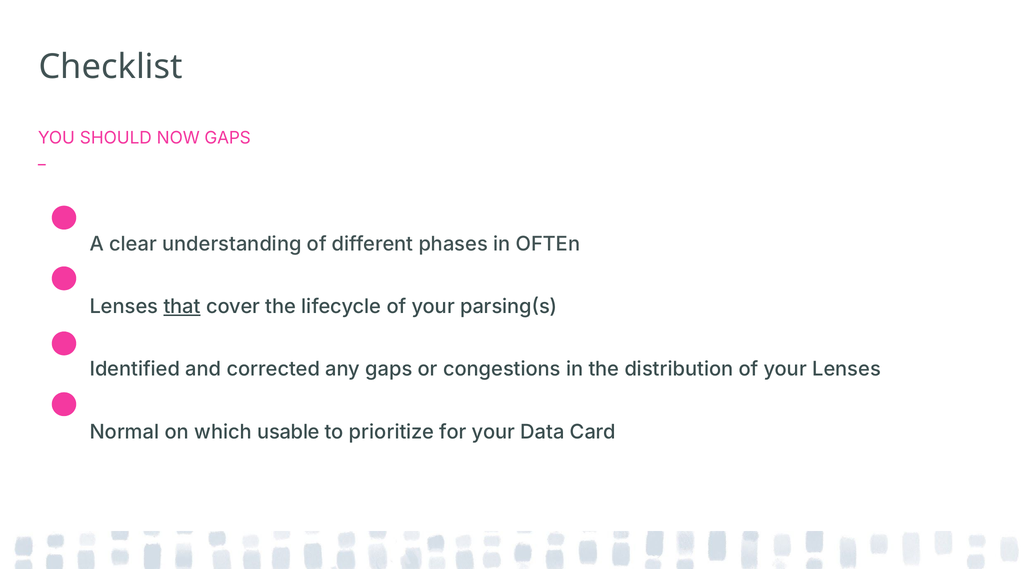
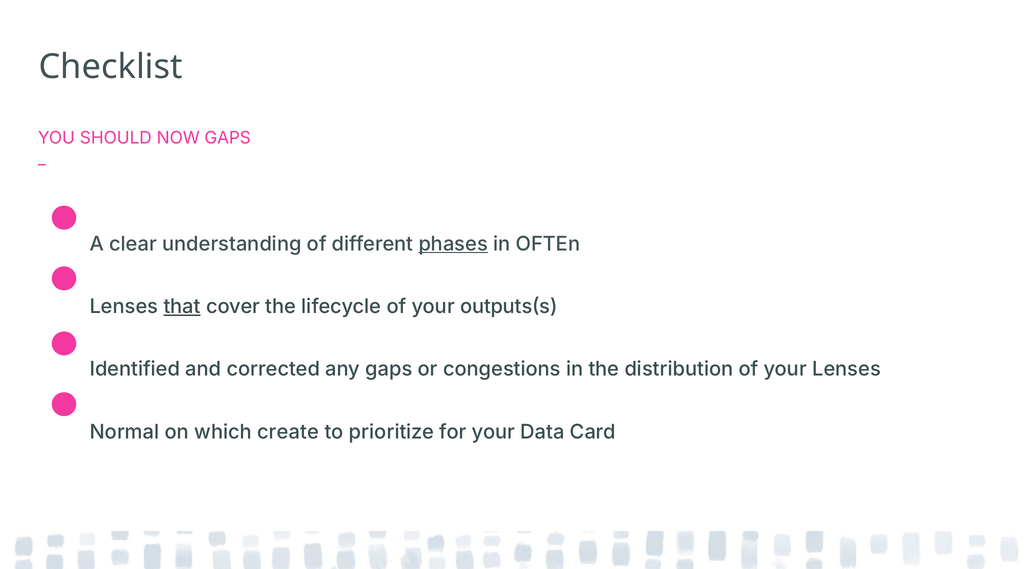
phases underline: none -> present
parsing(s: parsing(s -> outputs(s
usable: usable -> create
